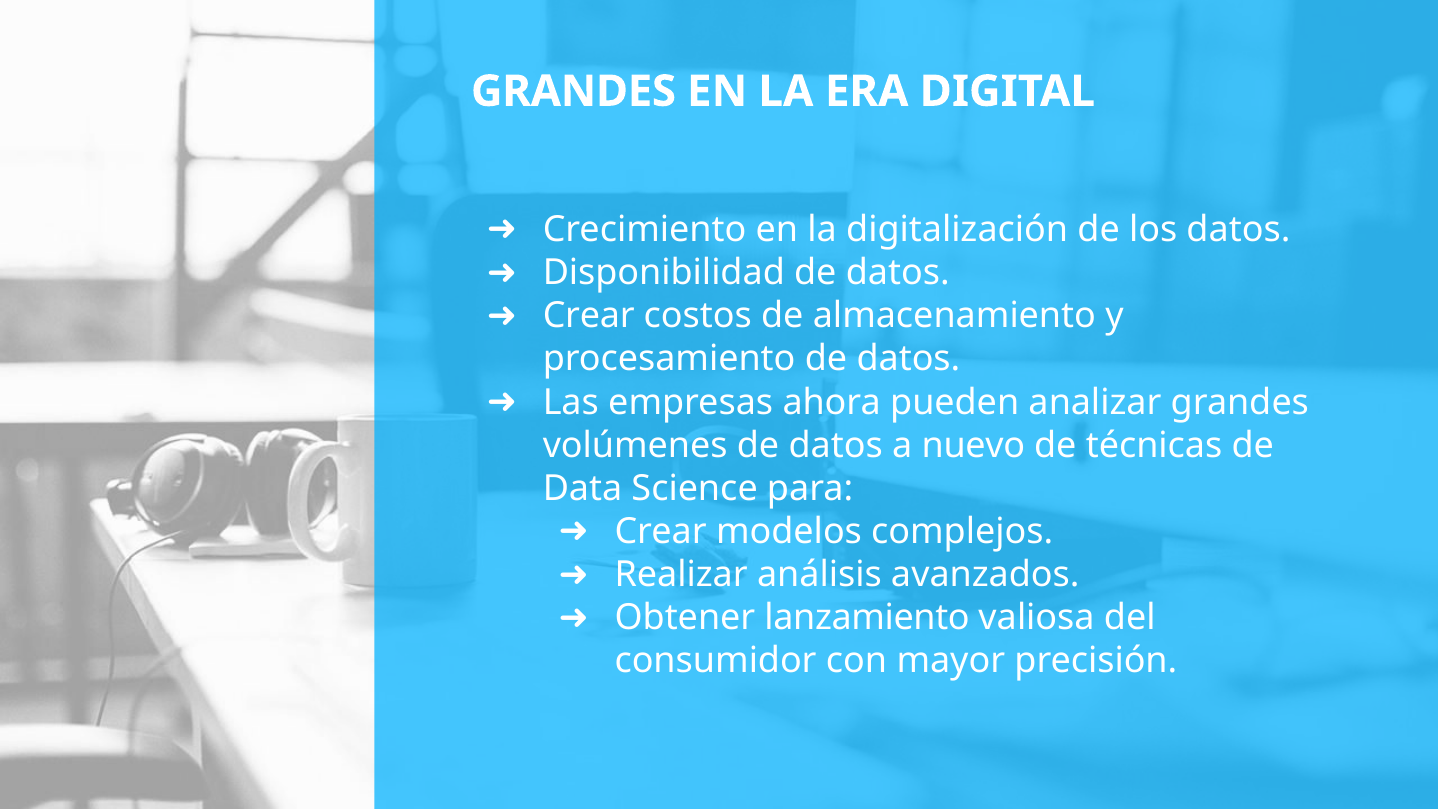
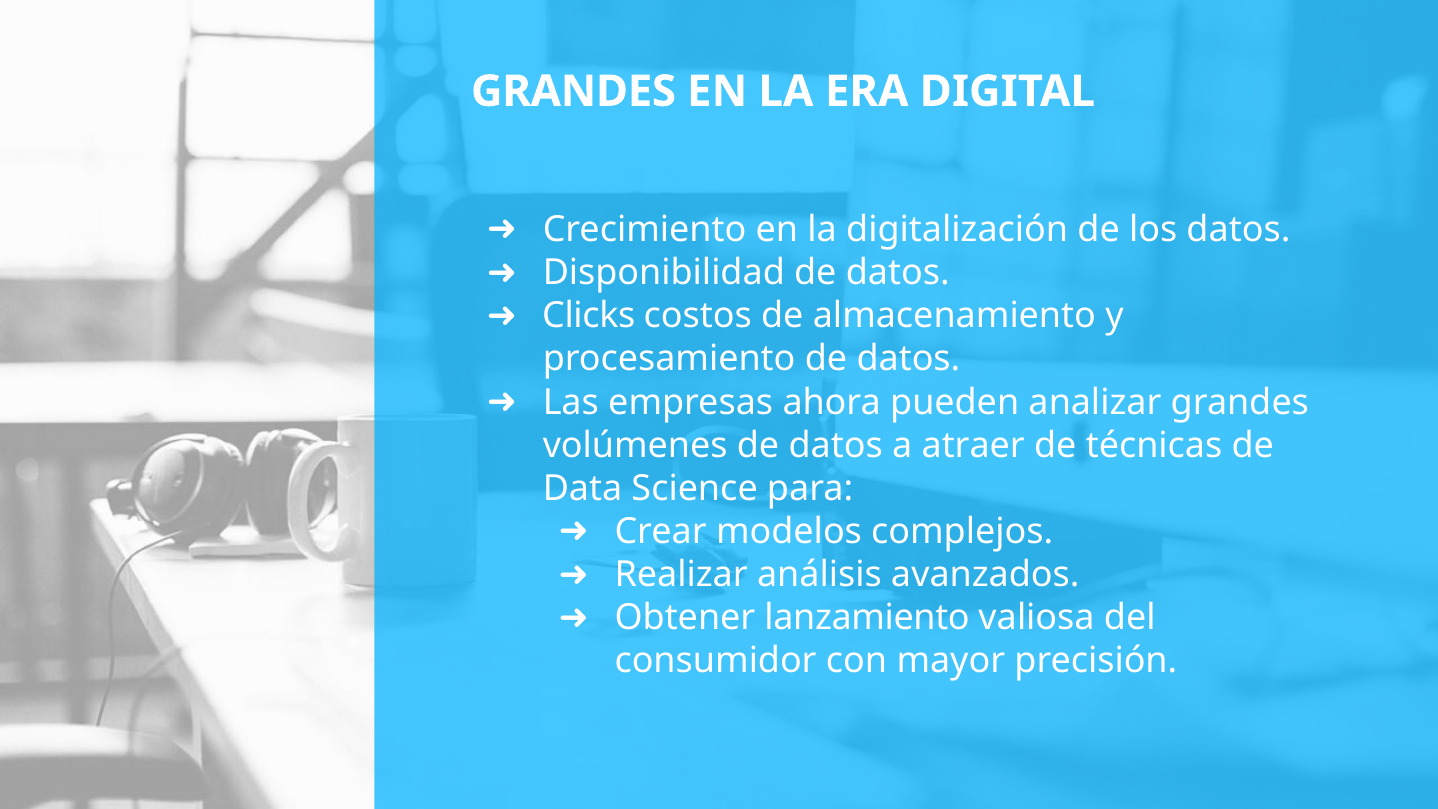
Crear at (589, 316): Crear -> Clicks
nuevo: nuevo -> atraer
